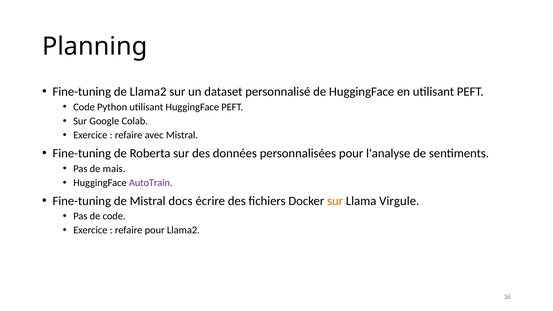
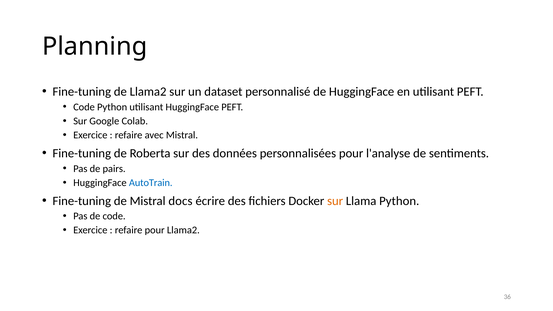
mais: mais -> pairs
AutoTrain colour: purple -> blue
Llama Virgule: Virgule -> Python
